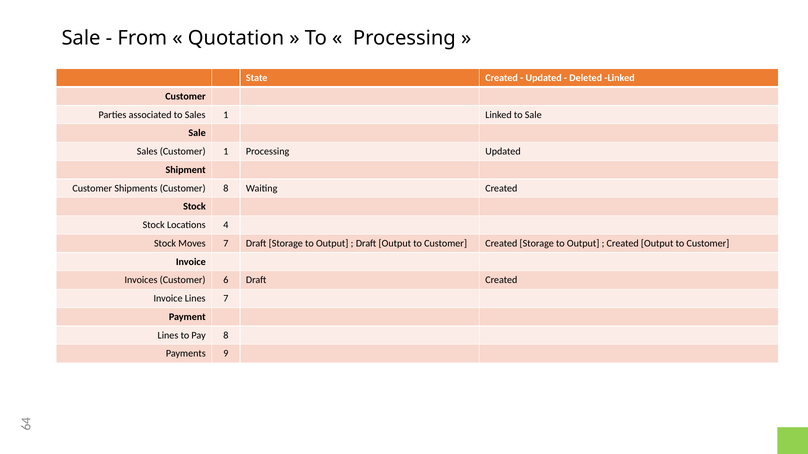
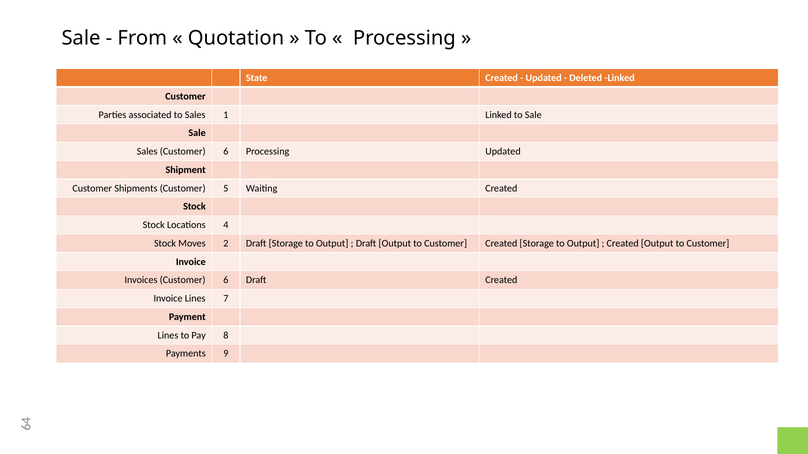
Sales Customer 1: 1 -> 6
Customer 8: 8 -> 5
Moves 7: 7 -> 2
